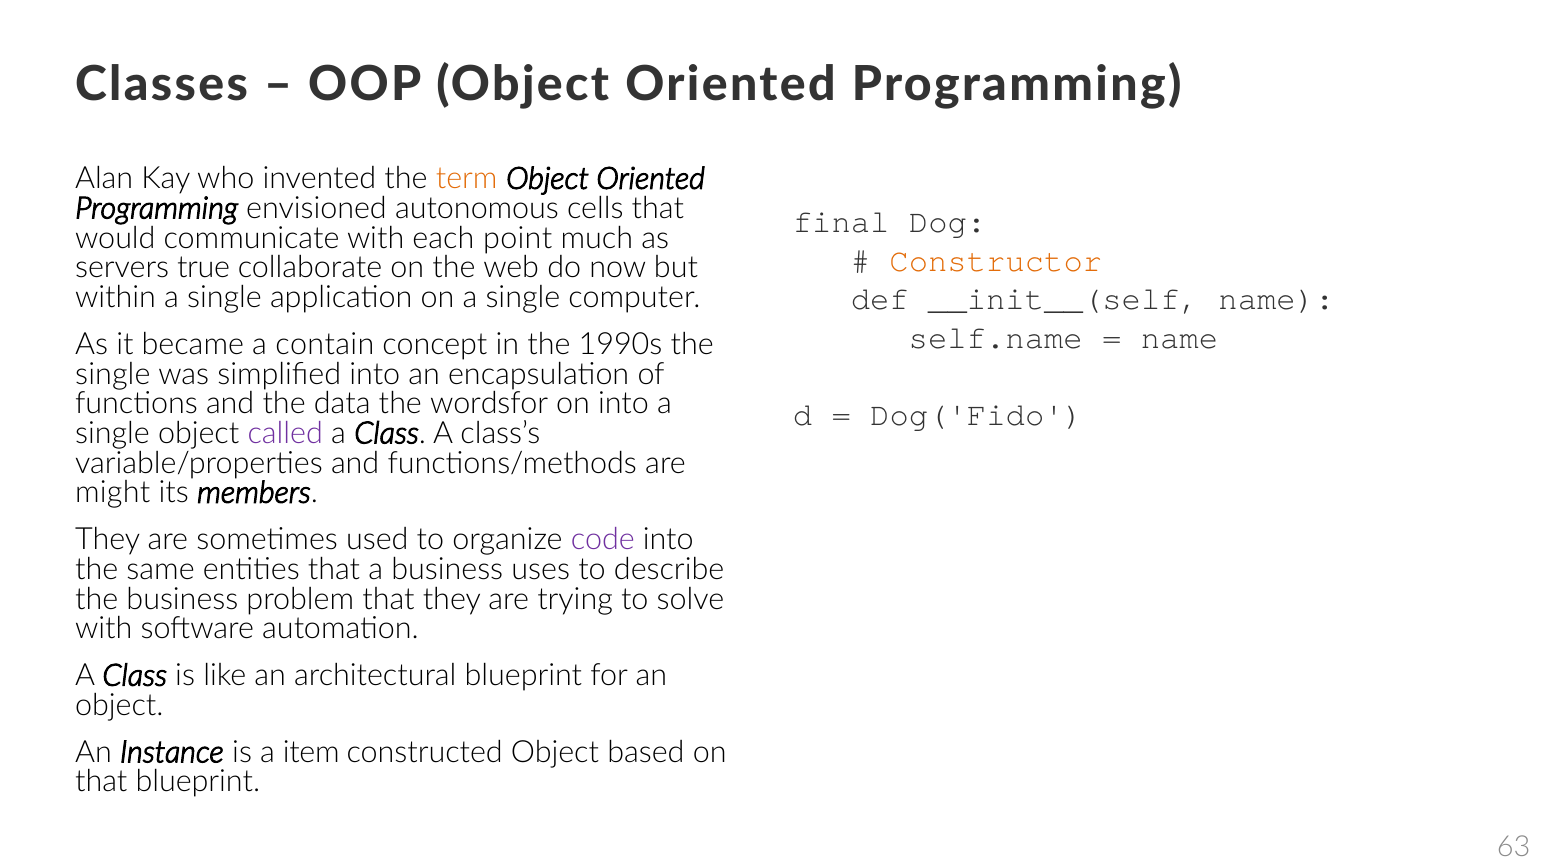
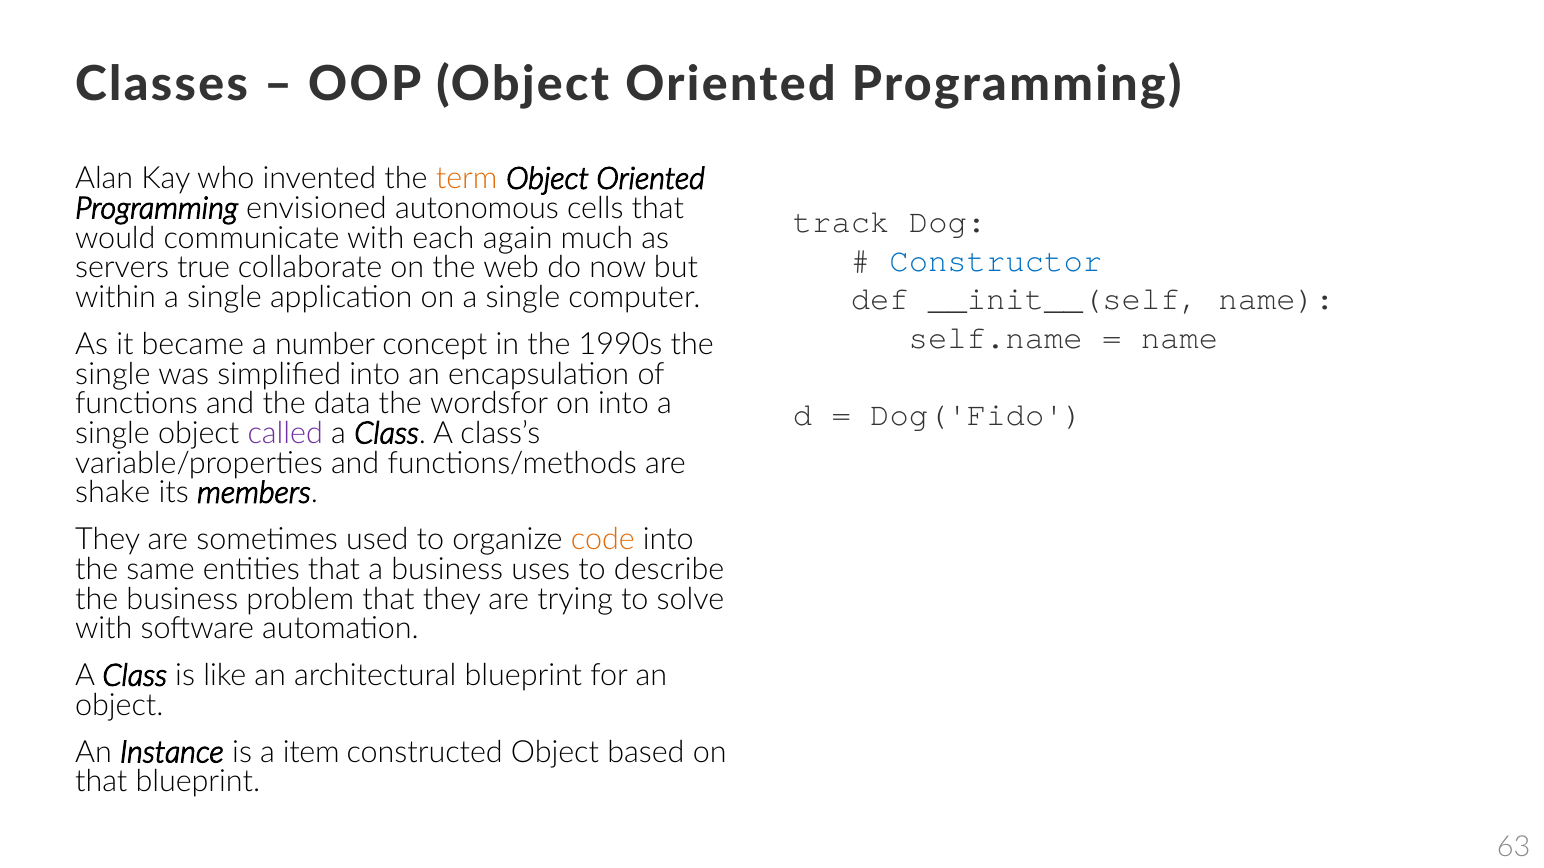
final: final -> track
point: point -> again
Constructor colour: orange -> blue
contain: contain -> number
might: might -> shake
code colour: purple -> orange
